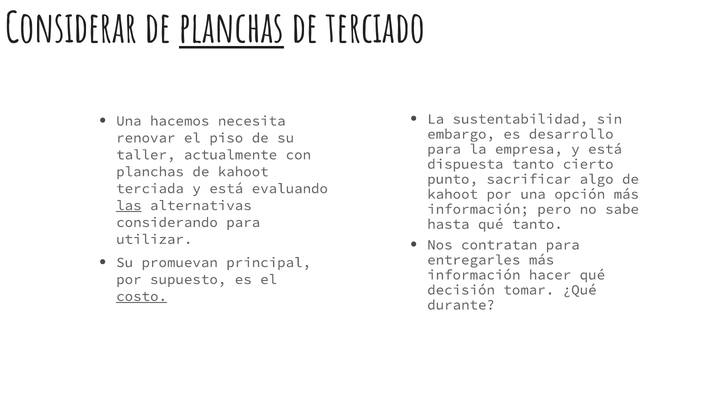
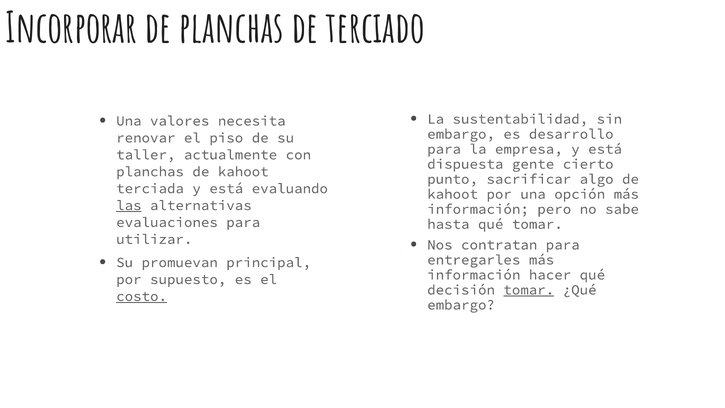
Considerar: Considerar -> Incorporar
planchas at (231, 29) underline: present -> none
hacemos: hacemos -> valores
dispuesta tanto: tanto -> gente
considerando: considerando -> evaluaciones
qué tanto: tanto -> tomar
tomar at (529, 290) underline: none -> present
durante at (461, 305): durante -> embargo
